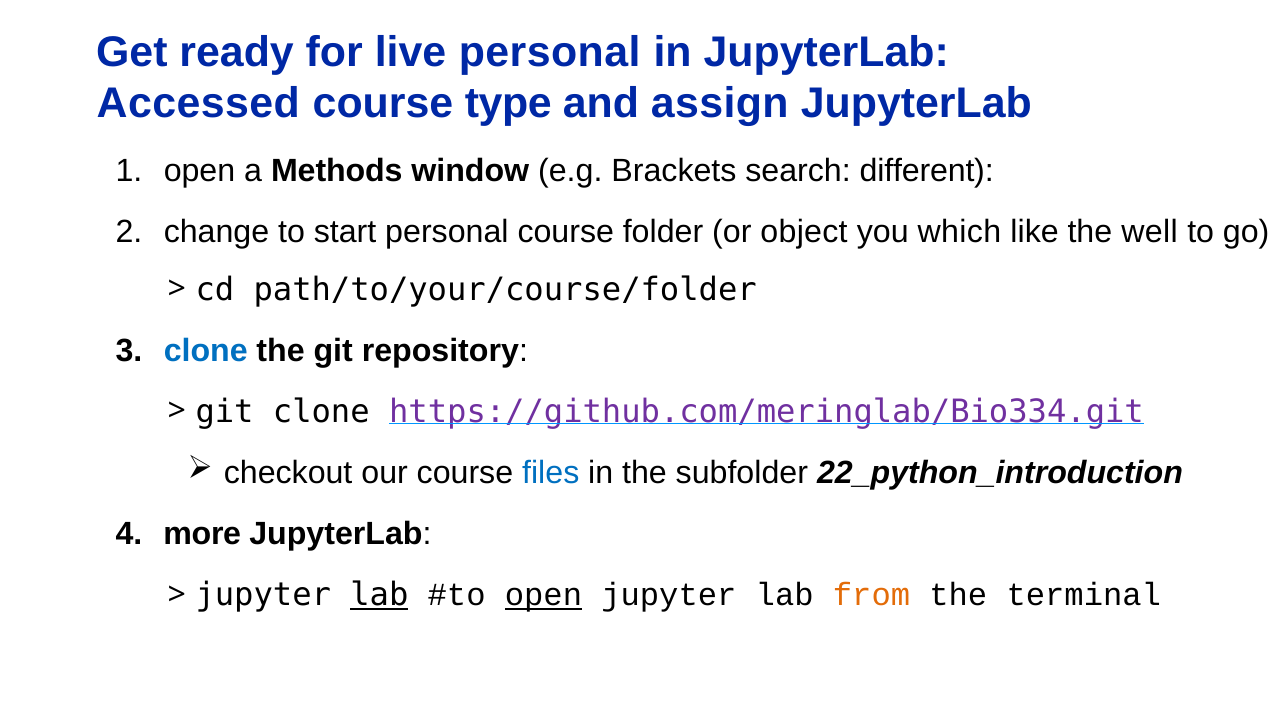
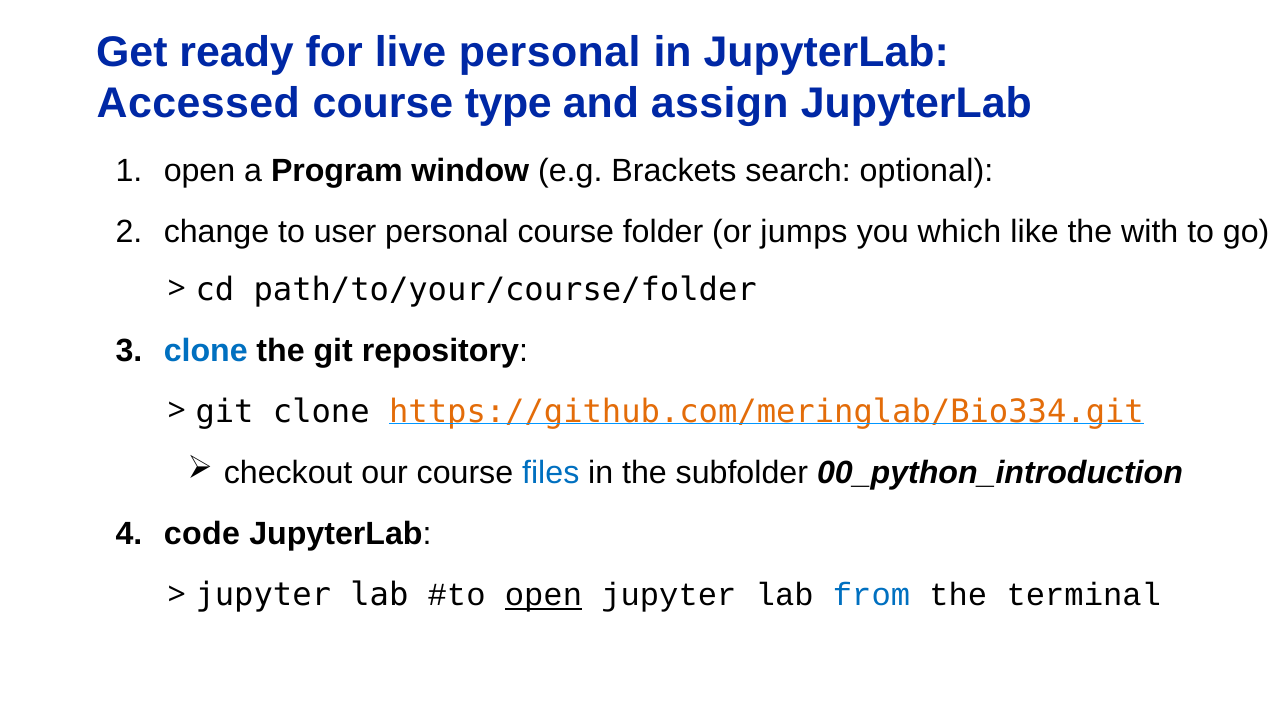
Methods: Methods -> Program
different: different -> optional
start: start -> user
object: object -> jumps
well: well -> with
https://github.com/meringlab/Bio334.git colour: purple -> orange
22_python_introduction: 22_python_introduction -> 00_python_introduction
more: more -> code
lab at (379, 595) underline: present -> none
from colour: orange -> blue
